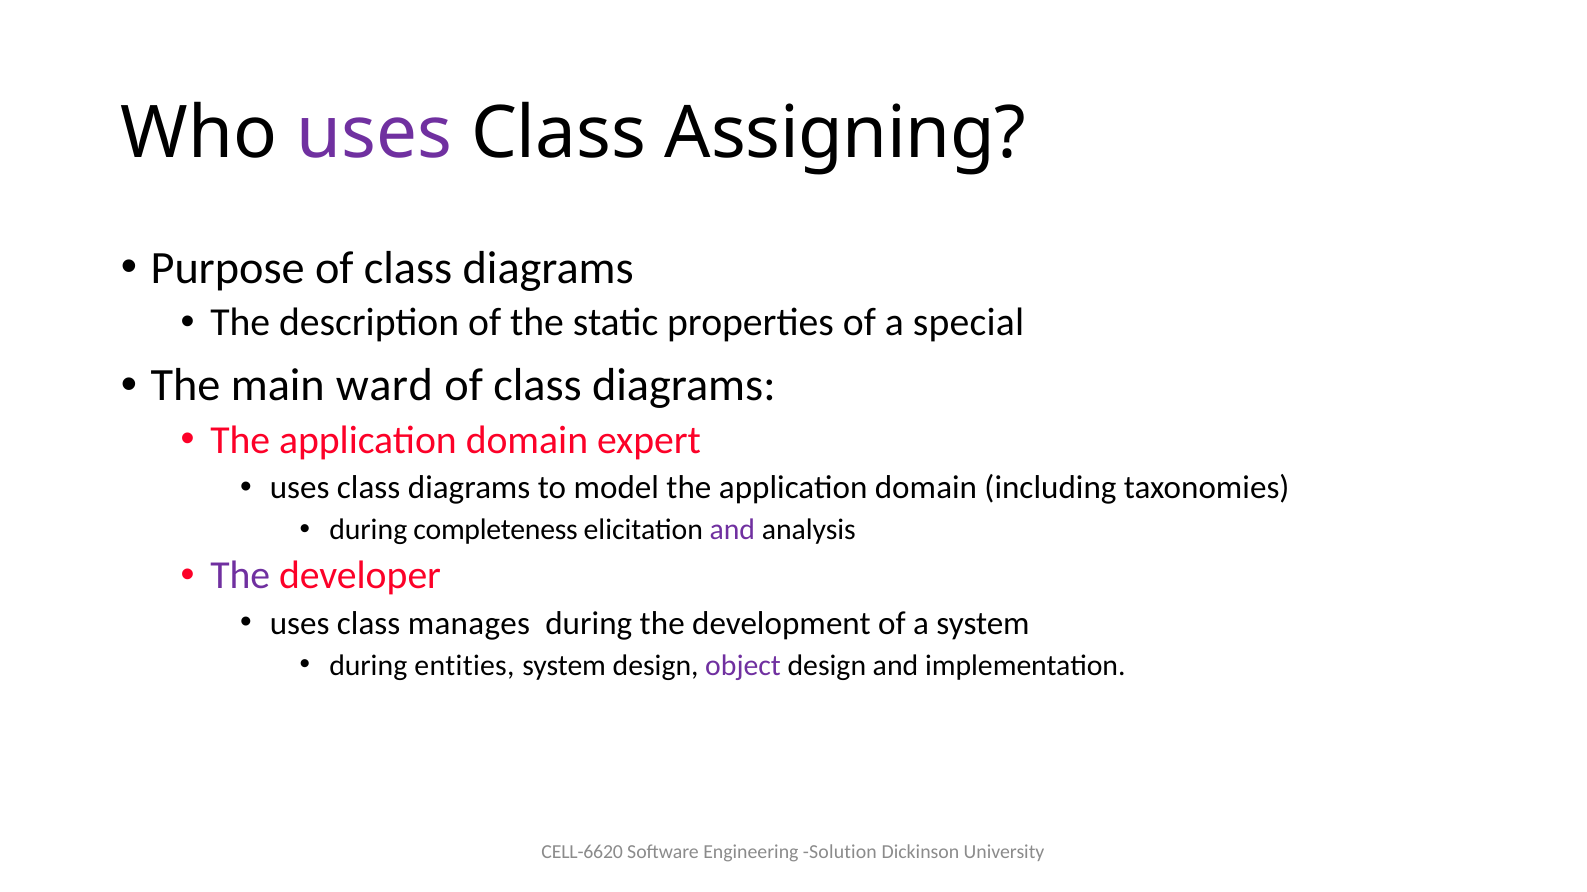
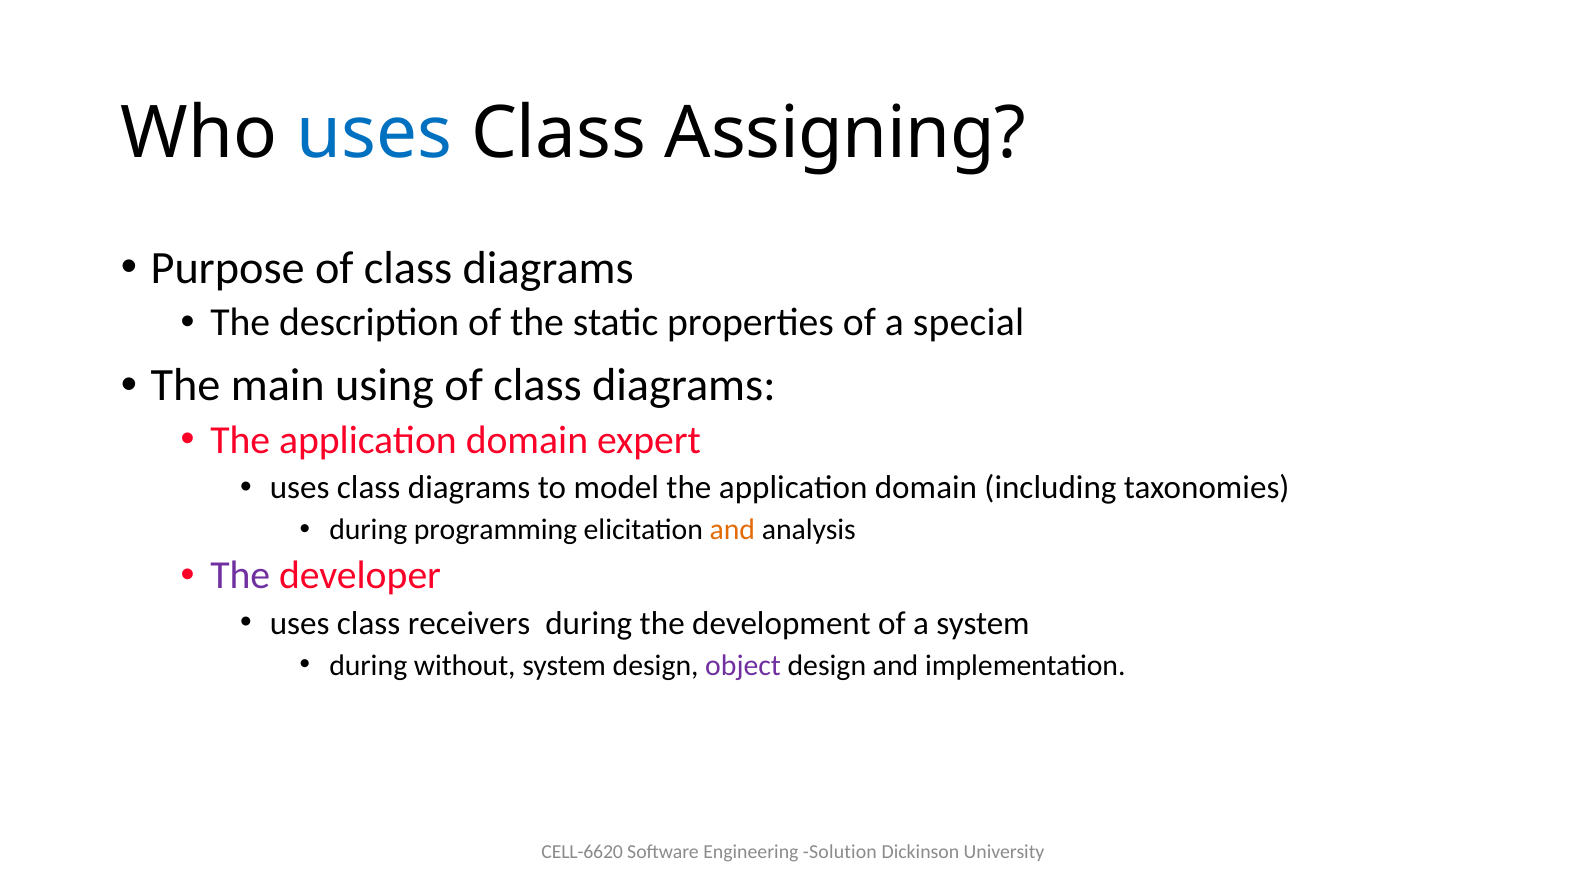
uses at (374, 133) colour: purple -> blue
ward: ward -> using
completeness: completeness -> programming
and at (732, 530) colour: purple -> orange
manages: manages -> receivers
entities: entities -> without
